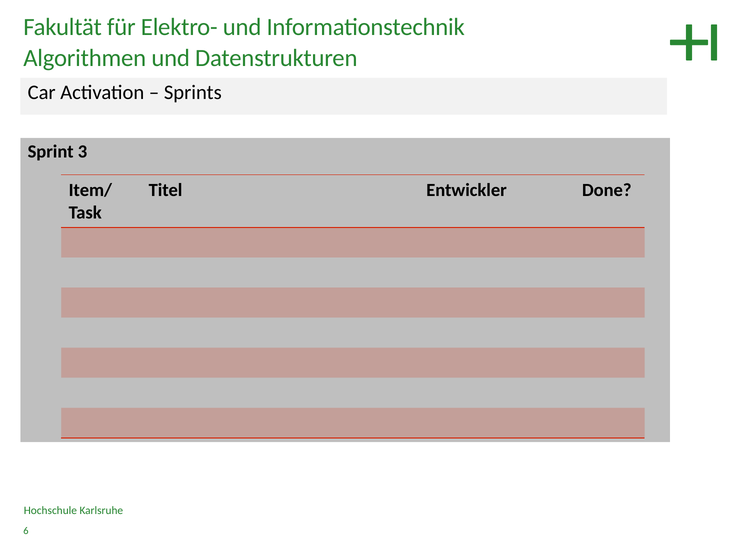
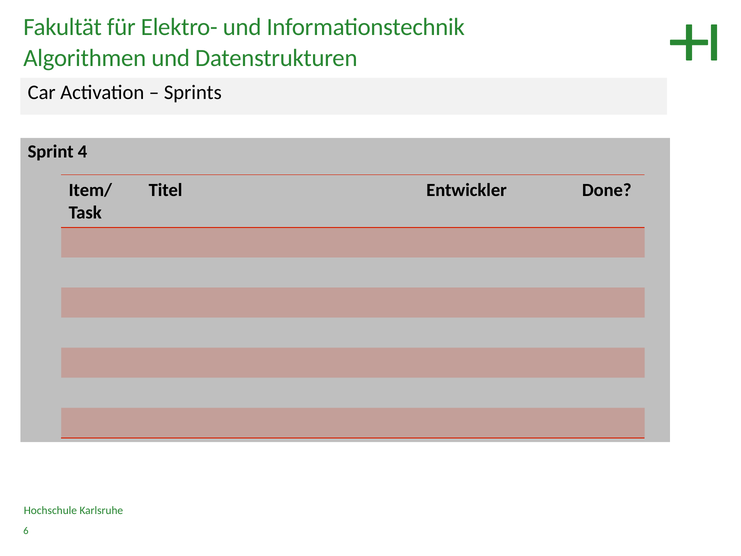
3: 3 -> 4
